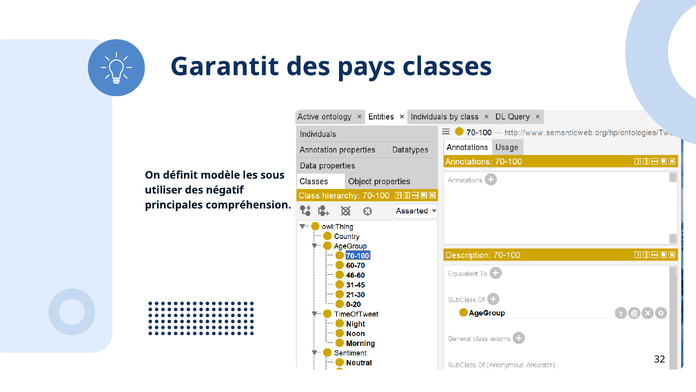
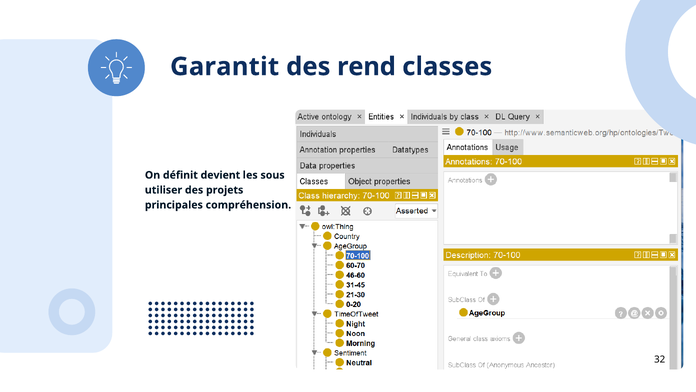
pays: pays -> rend
modèle: modèle -> devient
négatif: négatif -> projets
